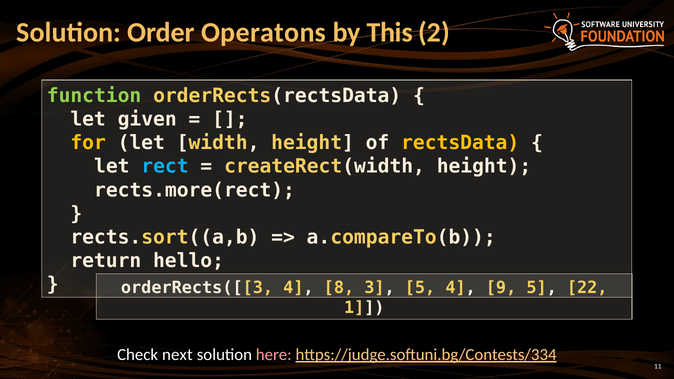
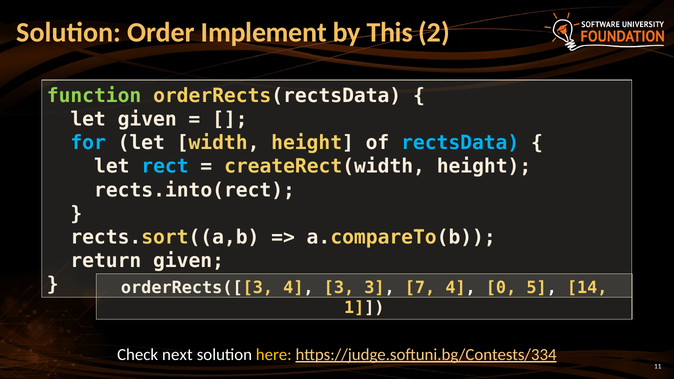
Operatons: Operatons -> Implement
for colour: yellow -> light blue
rectsData colour: yellow -> light blue
rects.more(rect: rects.more(rect -> rects.into(rect
return hello: hello -> given
4 8: 8 -> 3
3 5: 5 -> 7
9: 9 -> 0
22: 22 -> 14
here colour: pink -> yellow
